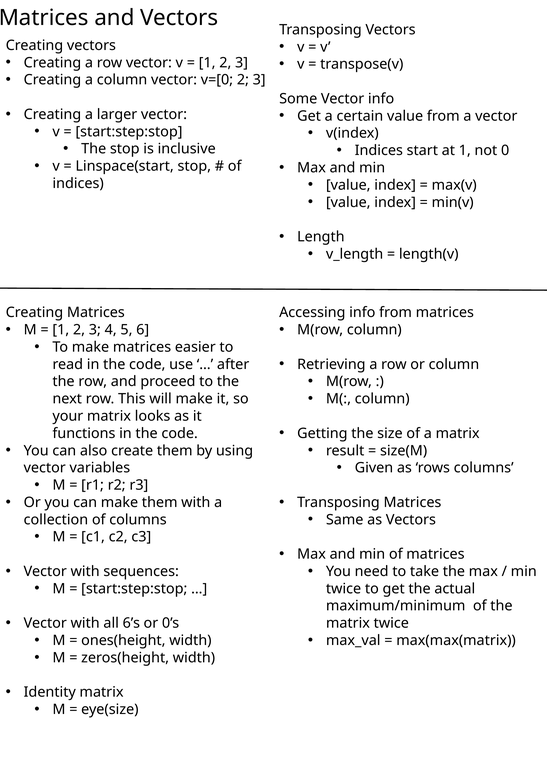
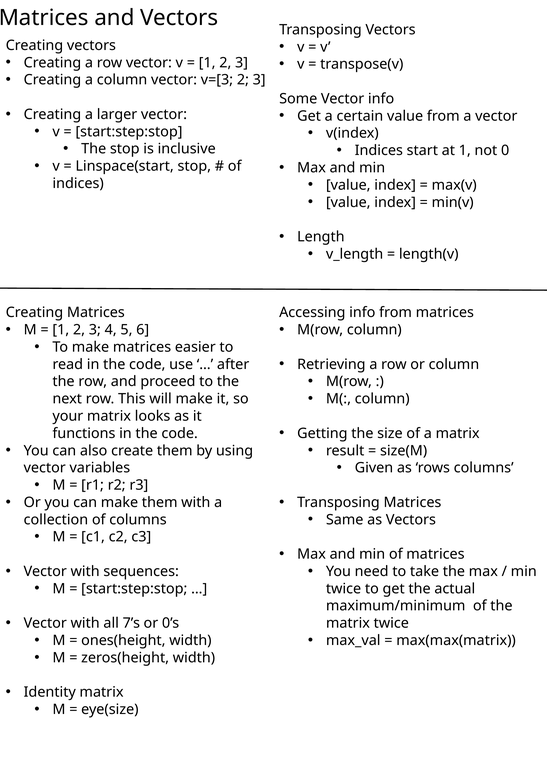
v=[0: v=[0 -> v=[3
6’s: 6’s -> 7’s
